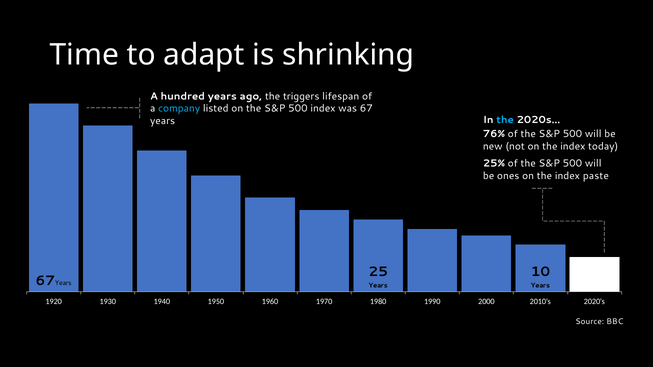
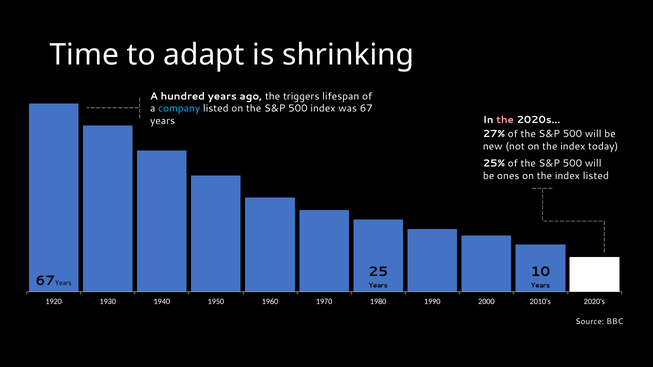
the at (505, 120) colour: light blue -> pink
76%: 76% -> 27%
index paste: paste -> listed
